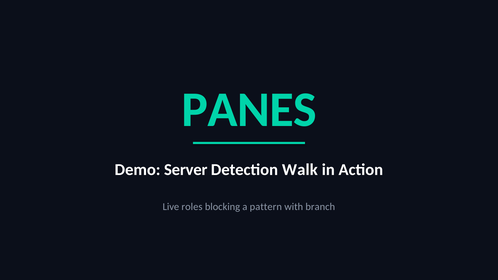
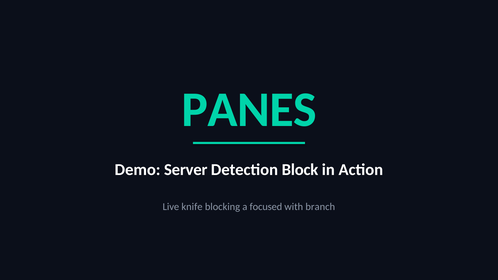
Walk: Walk -> Block
roles: roles -> knife
pattern: pattern -> focused
